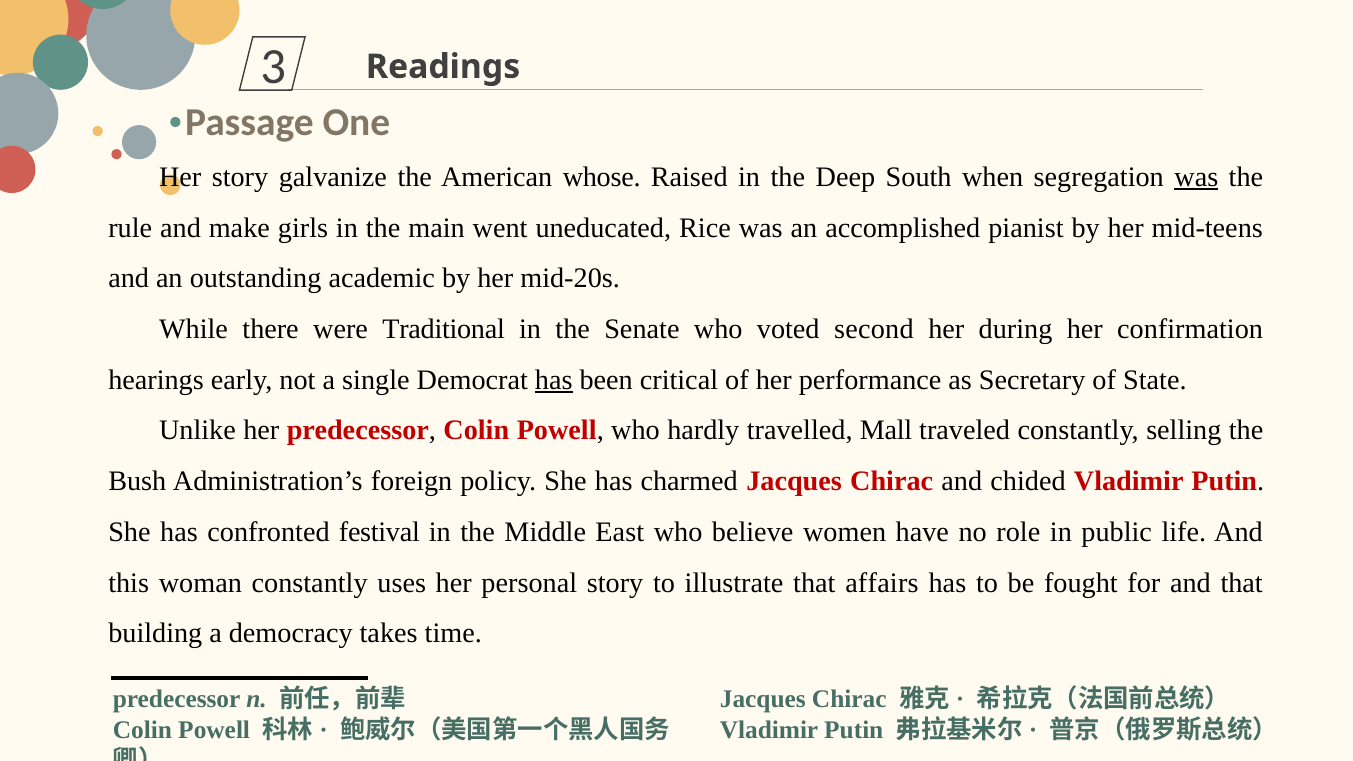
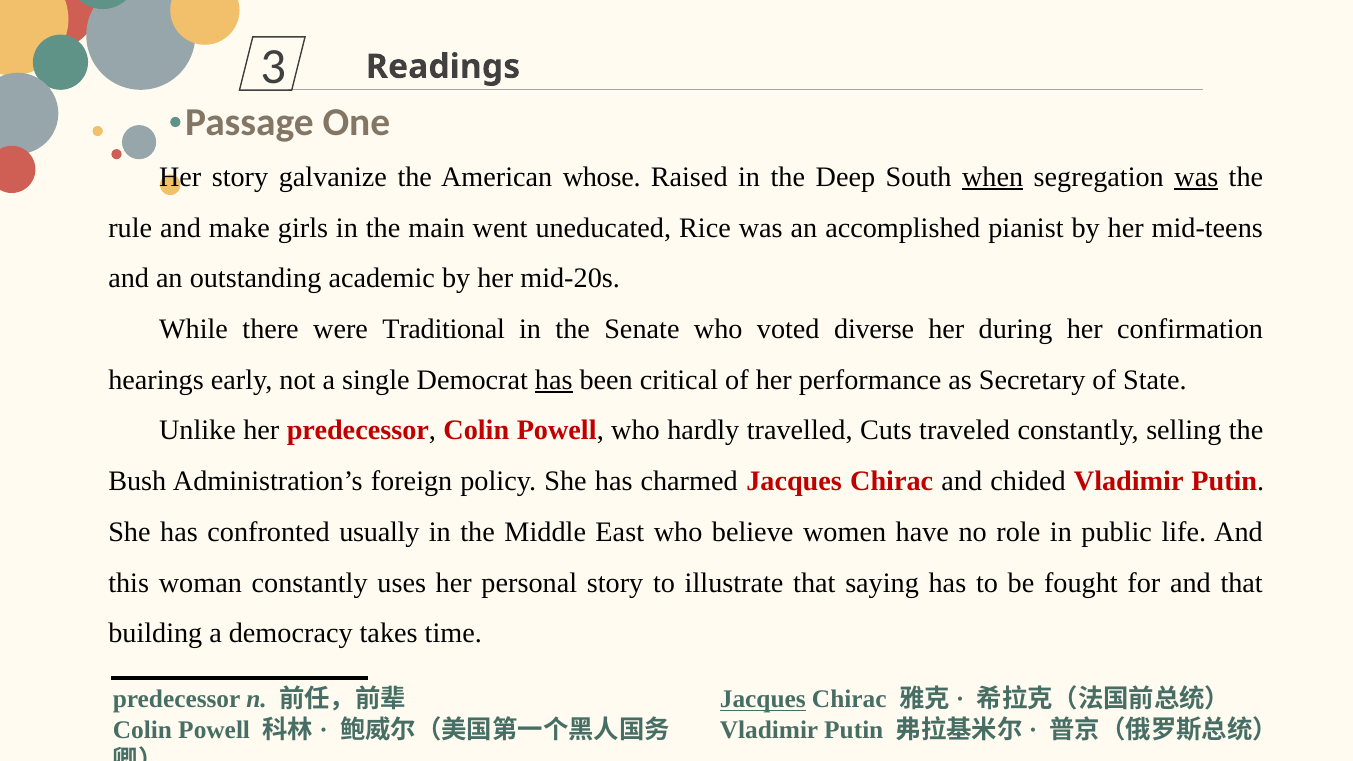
when underline: none -> present
second: second -> diverse
Mall: Mall -> Cuts
festival: festival -> usually
affairs: affairs -> saying
Jacques at (763, 700) underline: none -> present
